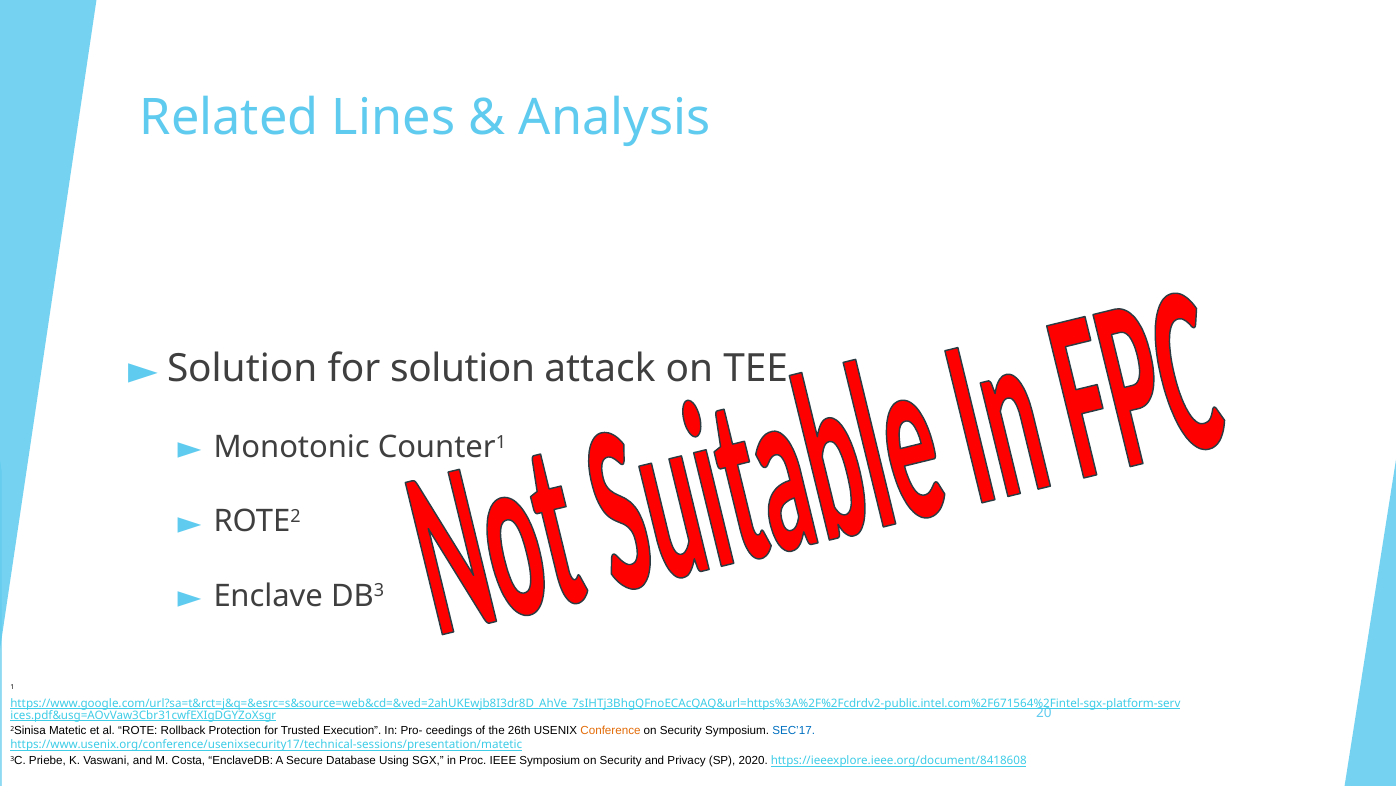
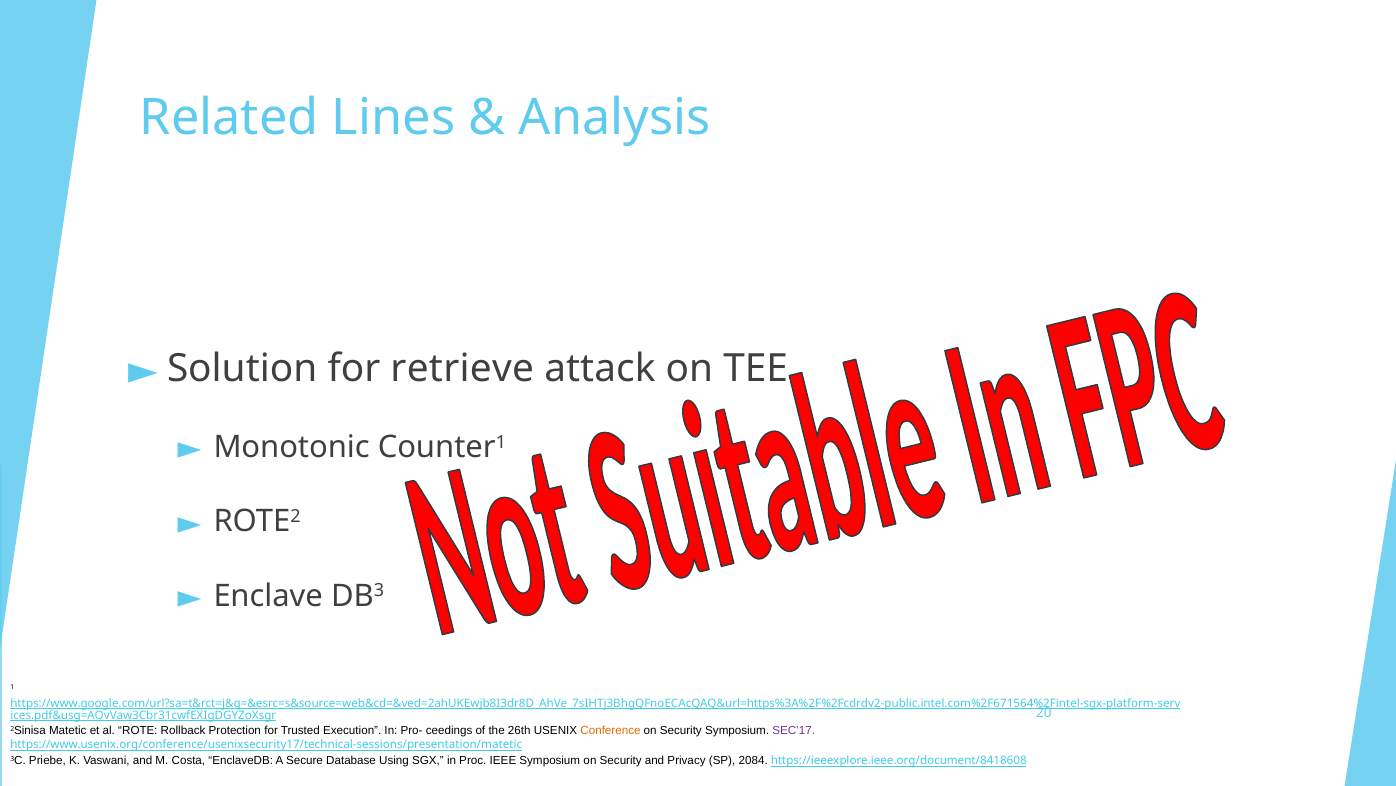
for solution: solution -> retrieve
SEC’17 colour: blue -> purple
2020: 2020 -> 2084
